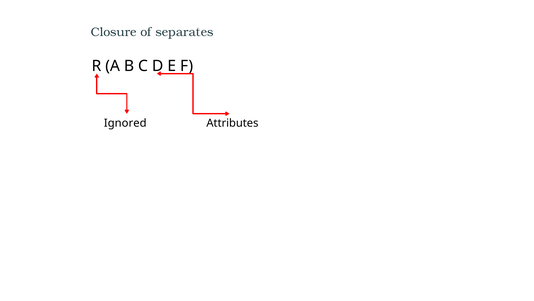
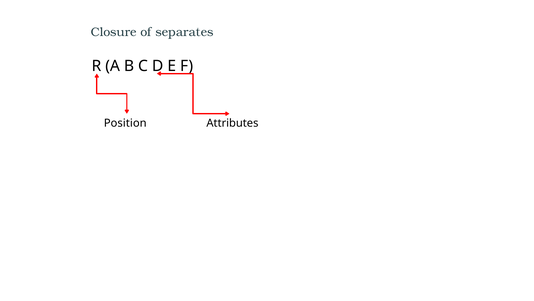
Ignored: Ignored -> Position
